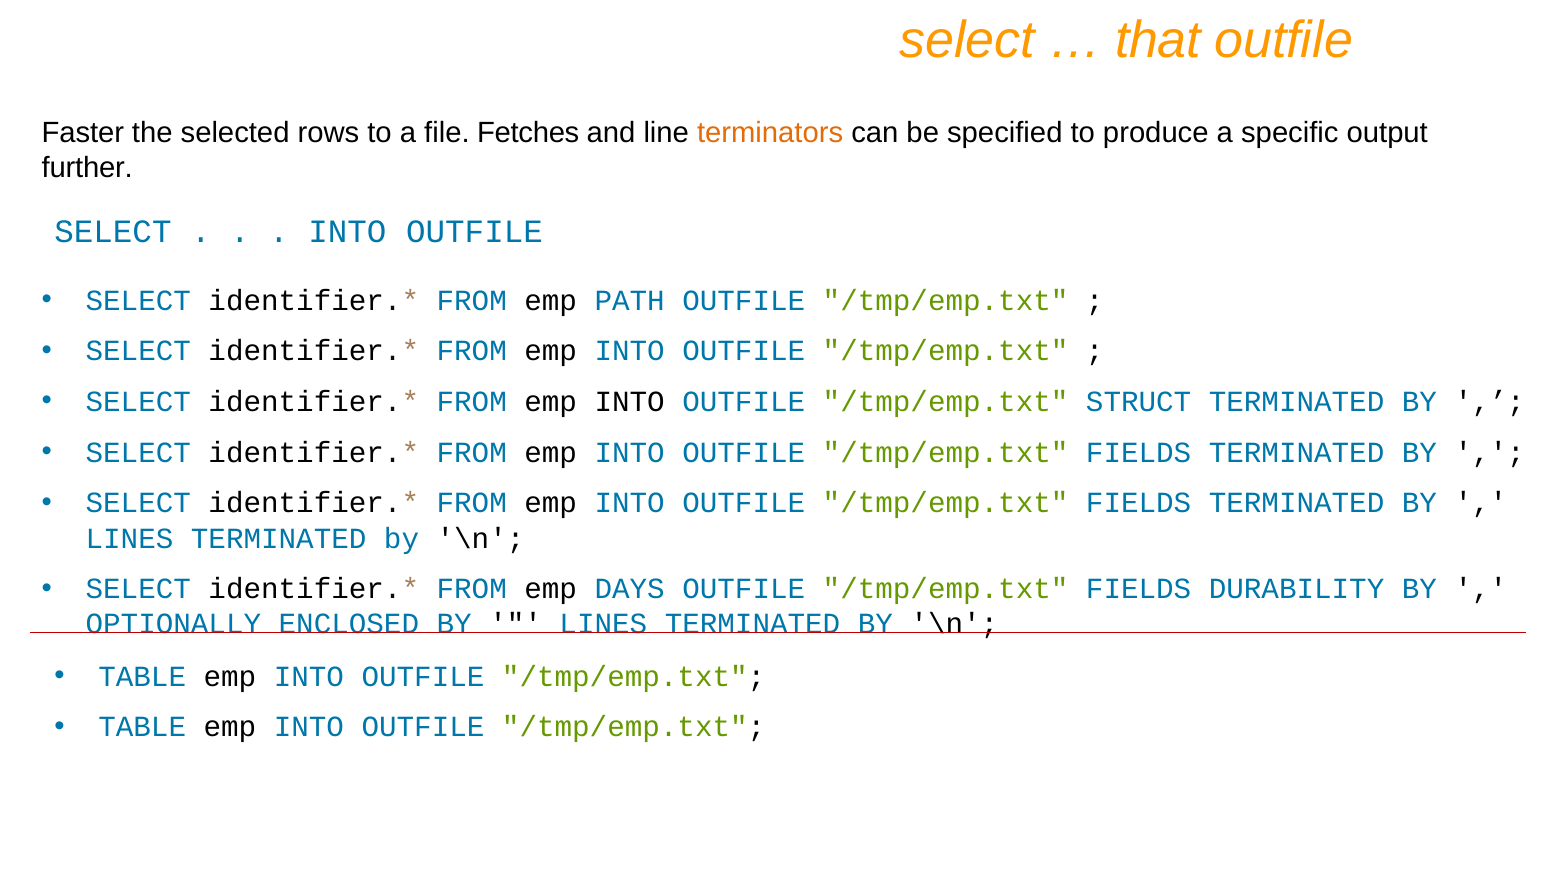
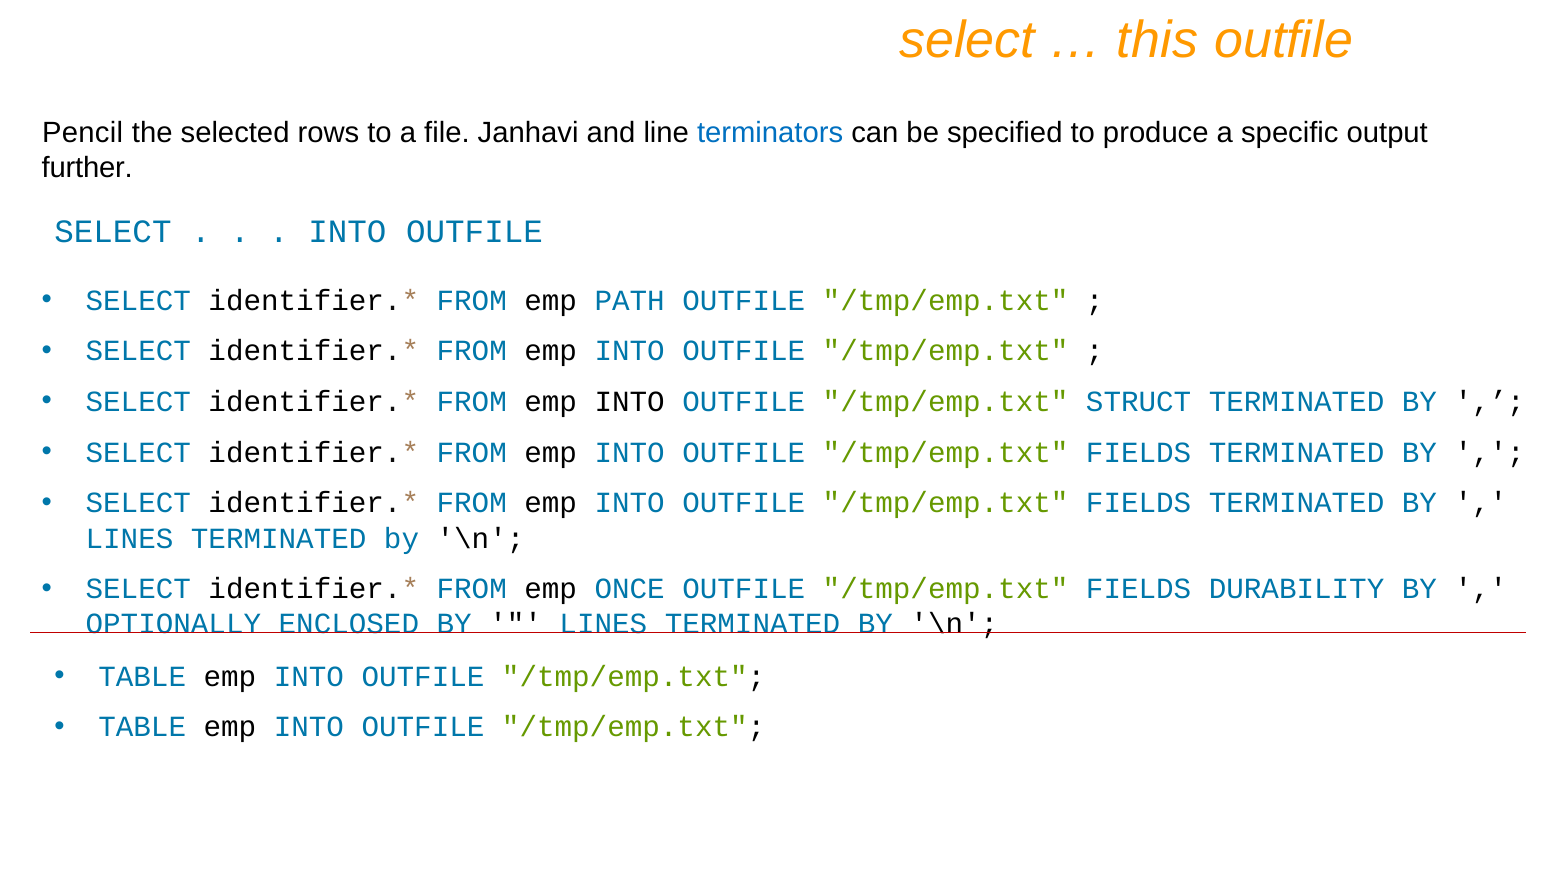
that: that -> this
Faster: Faster -> Pencil
Fetches: Fetches -> Janhavi
terminators colour: orange -> blue
DAYS: DAYS -> ONCE
